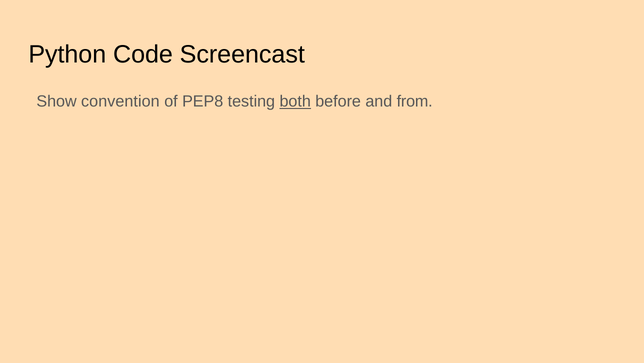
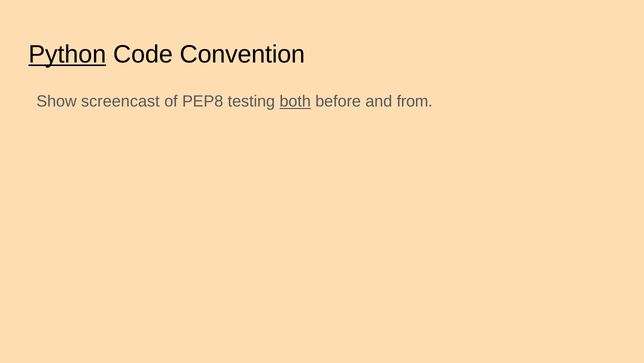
Python underline: none -> present
Screencast: Screencast -> Convention
convention: convention -> screencast
